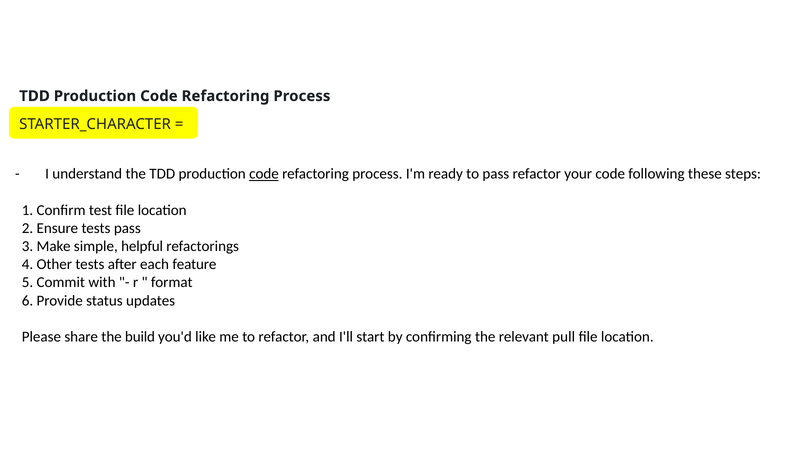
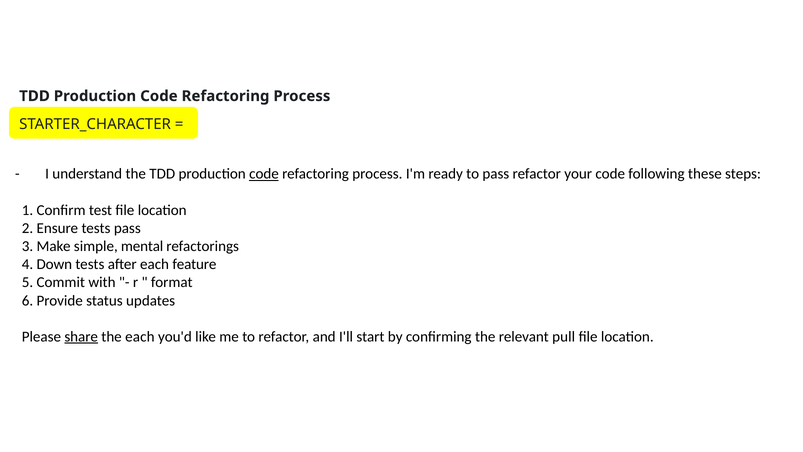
helpful: helpful -> mental
Other: Other -> Down
share underline: none -> present
the build: build -> each
